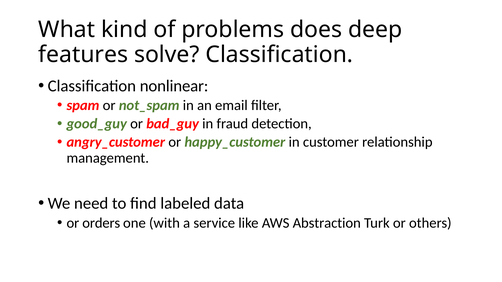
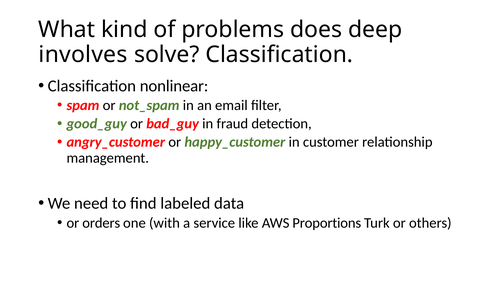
features: features -> involves
Abstraction: Abstraction -> Proportions
